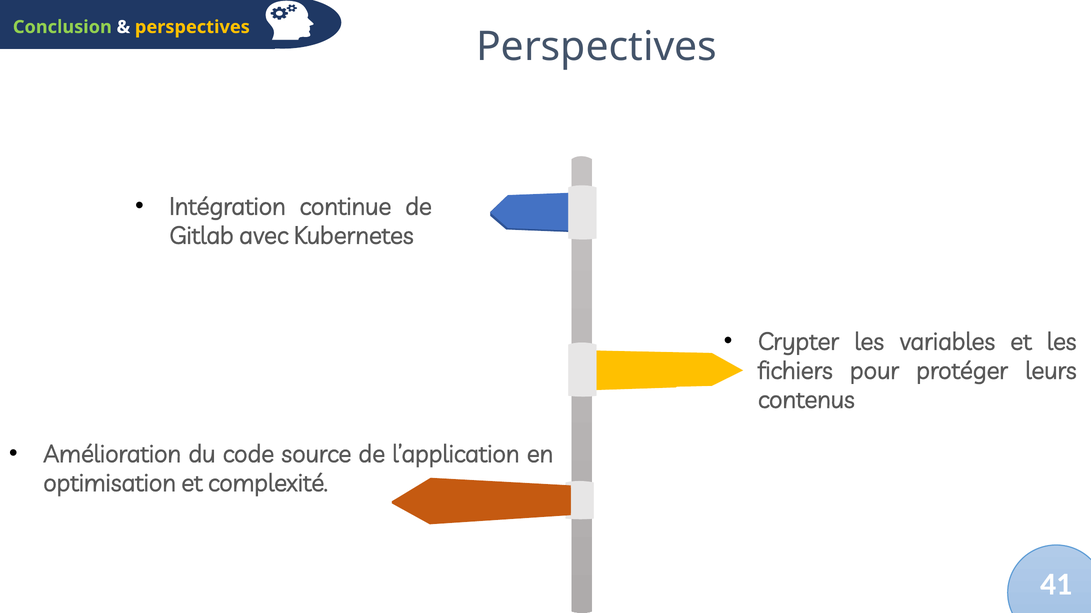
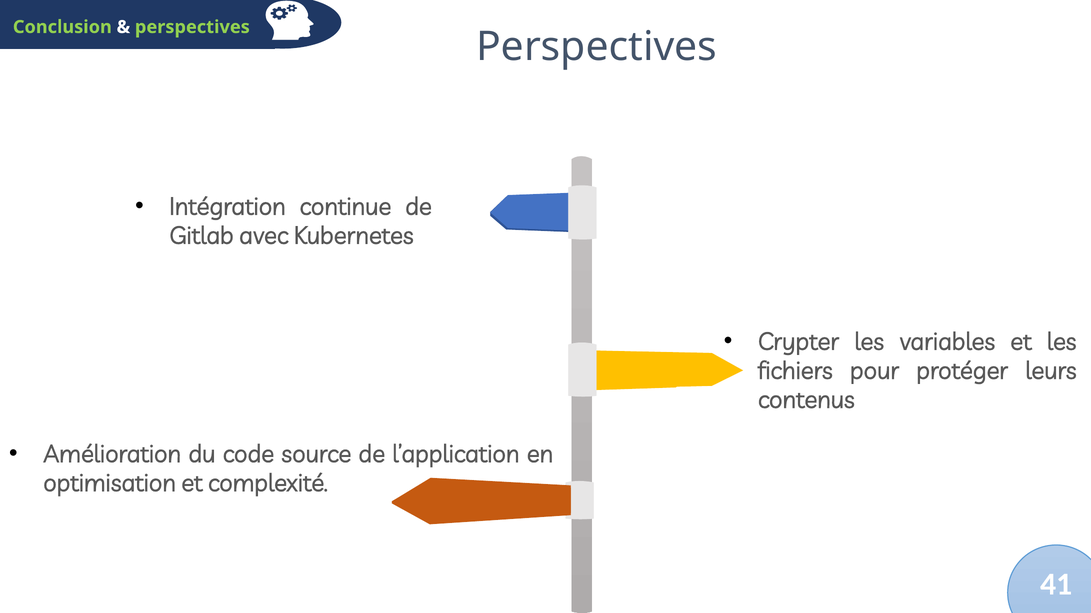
perspectives at (192, 27) colour: yellow -> light green
